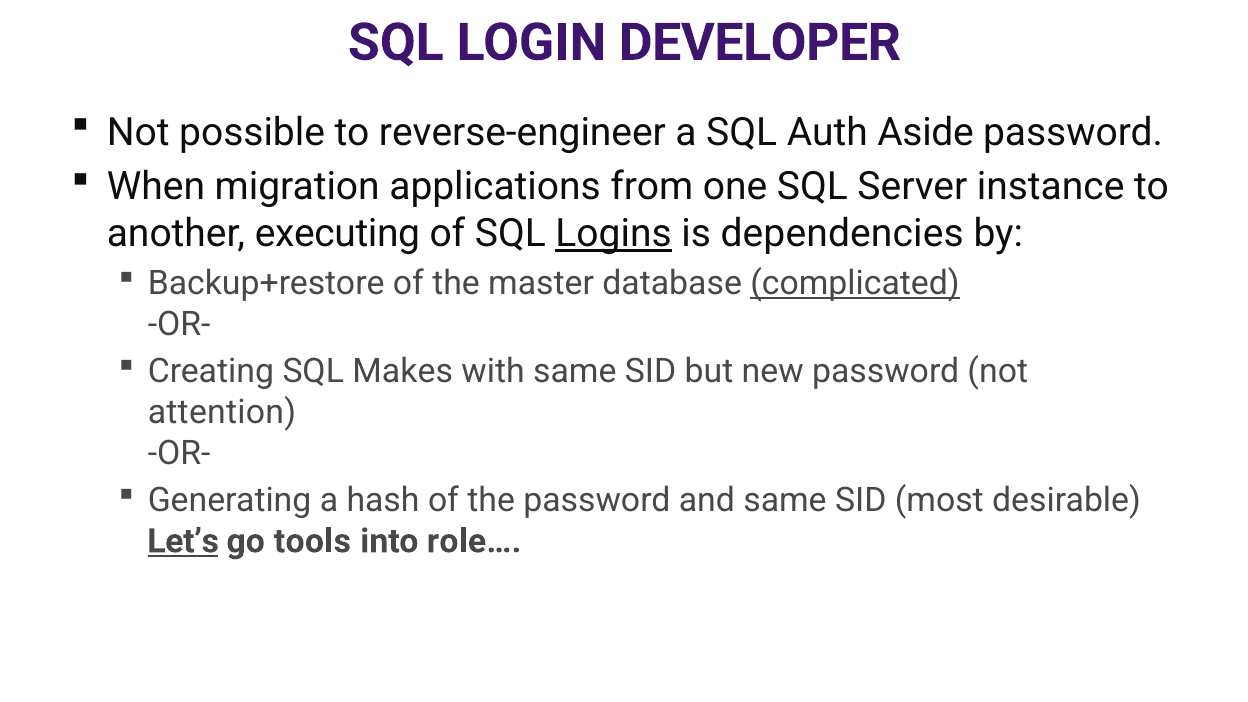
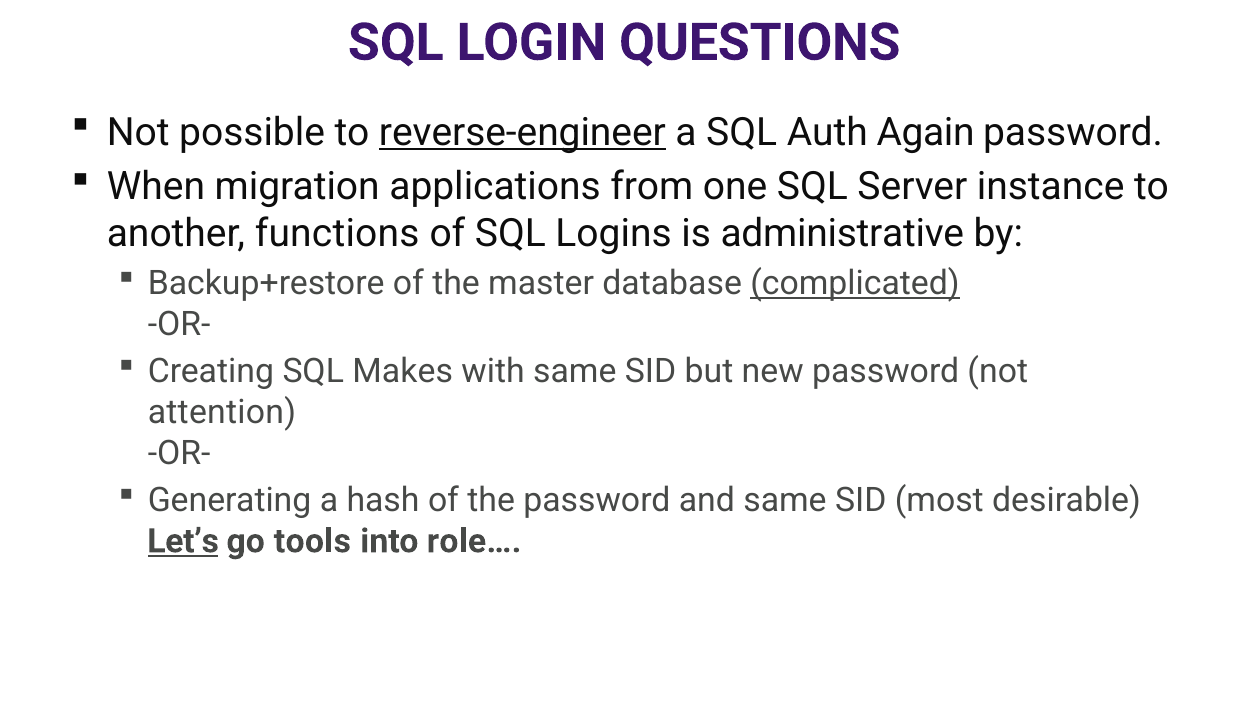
DEVELOPER: DEVELOPER -> QUESTIONS
reverse-engineer underline: none -> present
Aside: Aside -> Again
executing: executing -> functions
Logins underline: present -> none
dependencies: dependencies -> administrative
